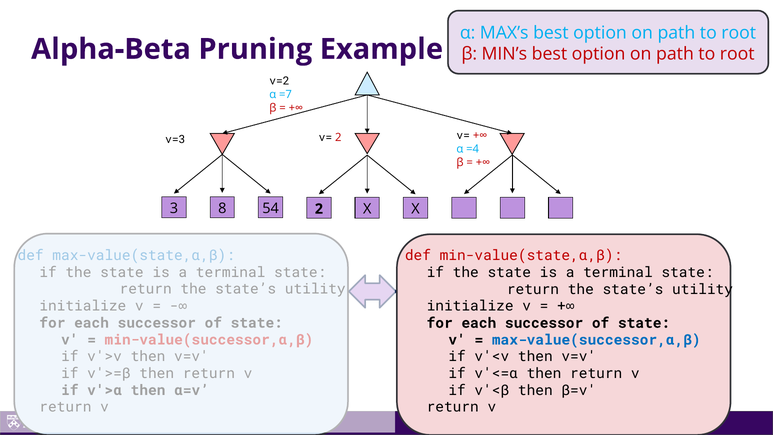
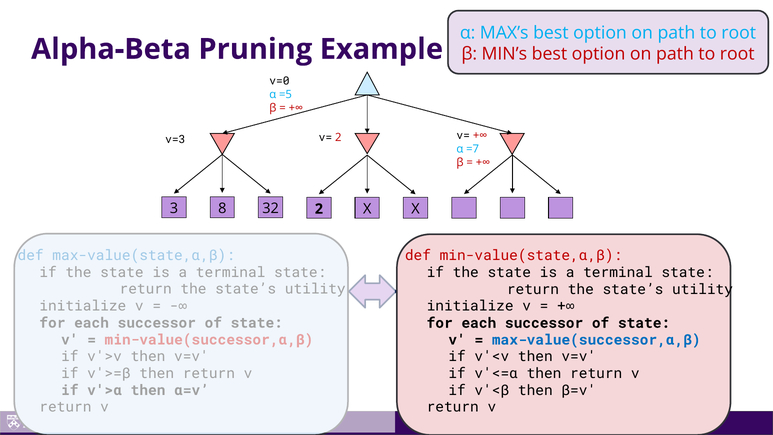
v=2: v=2 -> v=0
=7: =7 -> =5
=4: =4 -> =7
54: 54 -> 32
